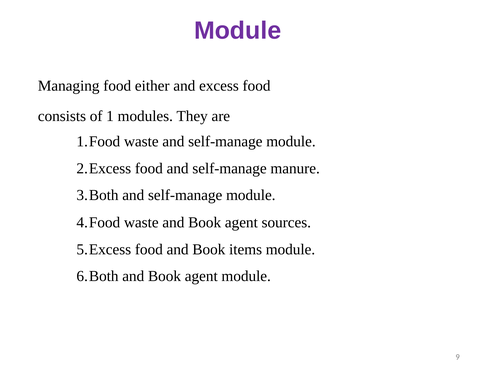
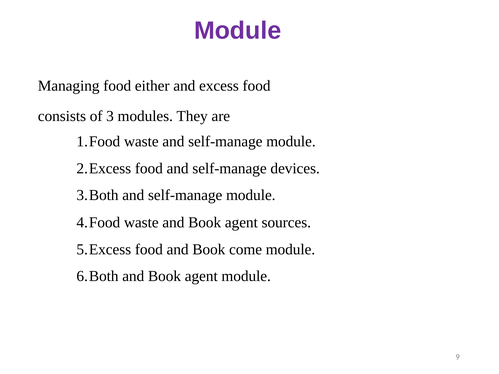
1: 1 -> 3
manure: manure -> devices
items: items -> come
